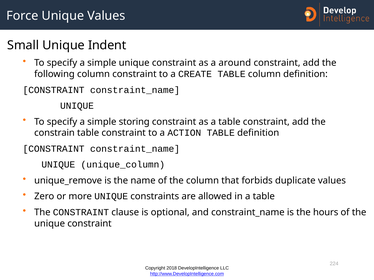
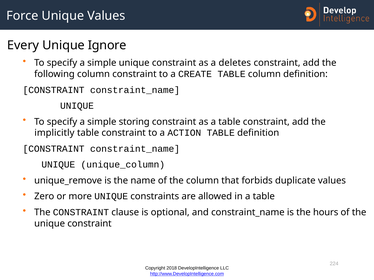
Small: Small -> Every
Indent: Indent -> Ignore
around: around -> deletes
constrain: constrain -> implicitly
